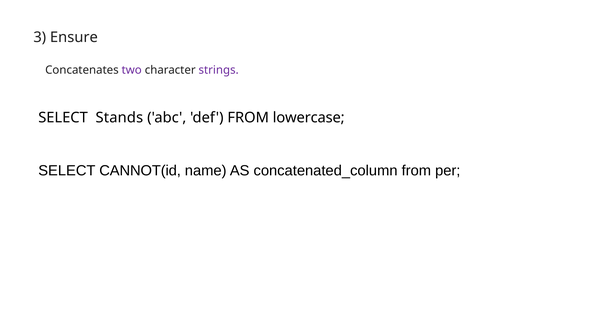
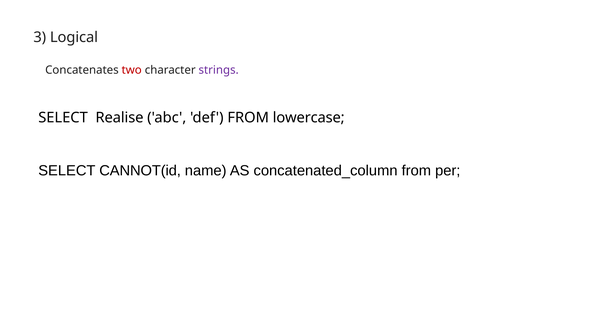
Ensure: Ensure -> Logical
two colour: purple -> red
Stands: Stands -> Realise
